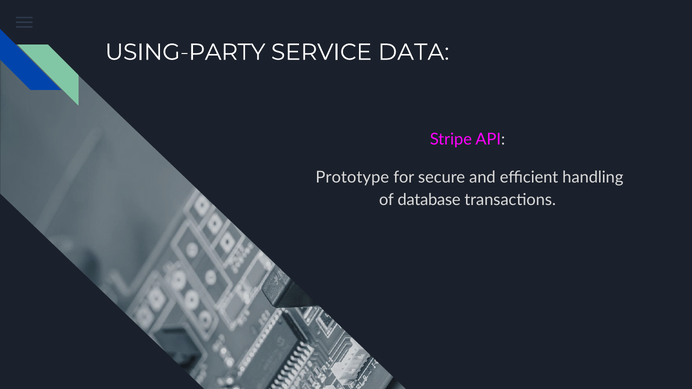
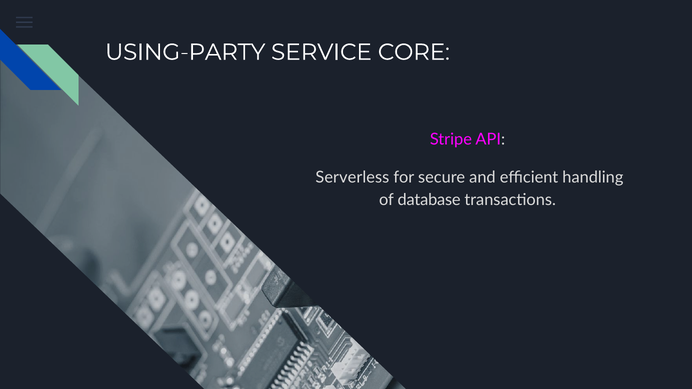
DATA: DATA -> CORE
Prototype: Prototype -> Serverless
